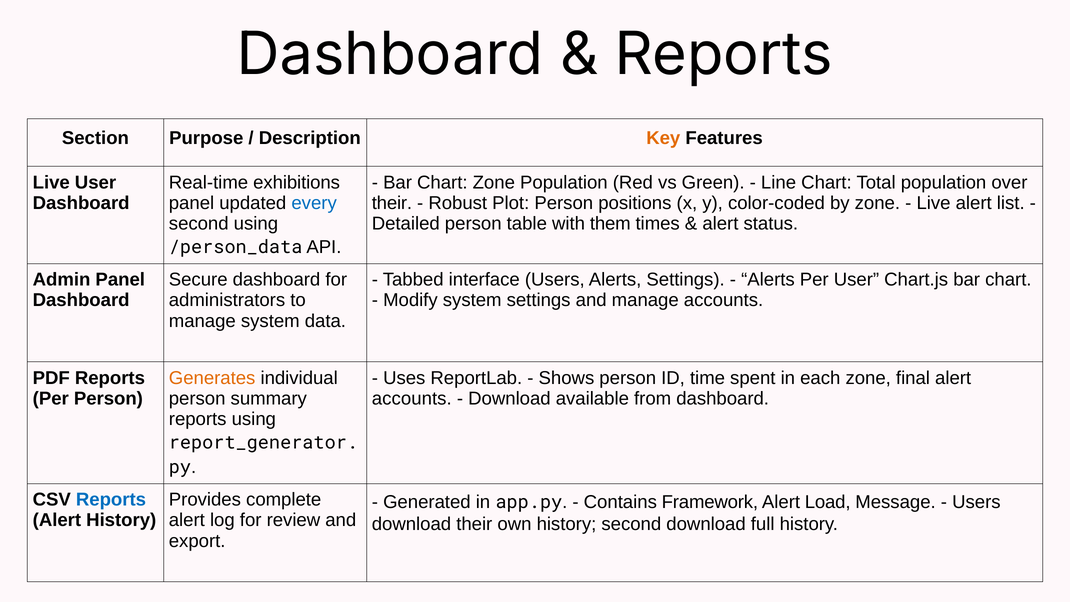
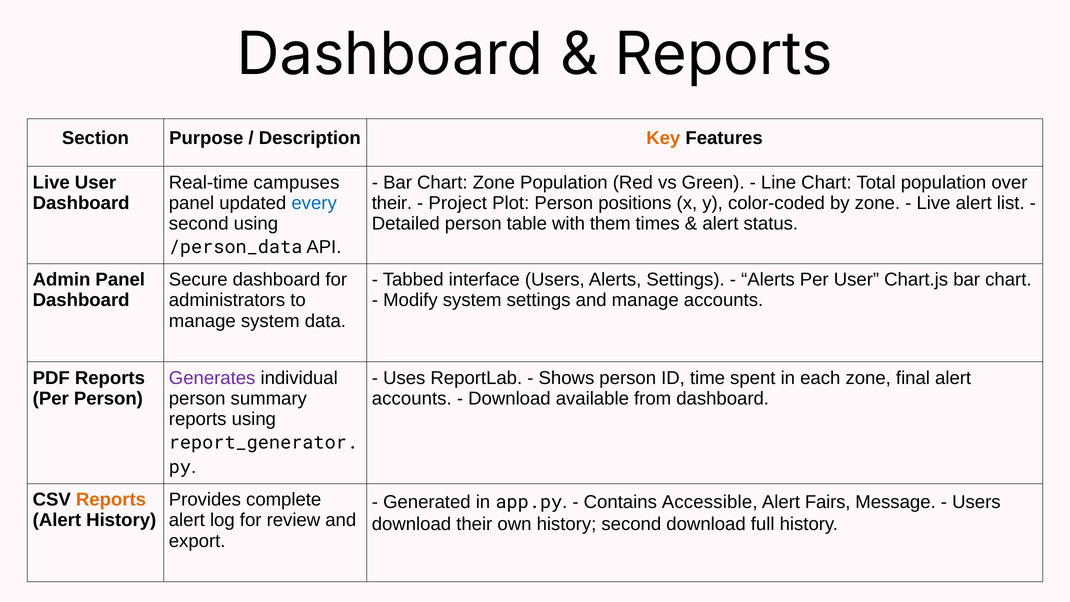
exhibitions: exhibitions -> campuses
Robust: Robust -> Project
Generates colour: orange -> purple
Reports at (111, 499) colour: blue -> orange
Framework: Framework -> Accessible
Load: Load -> Fairs
